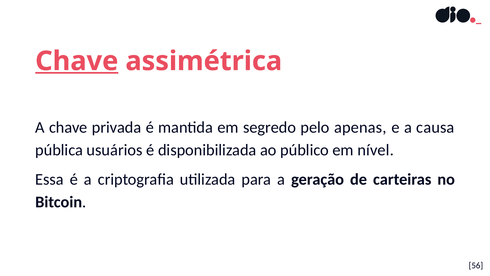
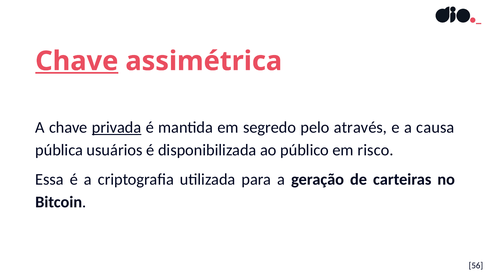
privada underline: none -> present
apenas: apenas -> através
nível: nível -> risco
